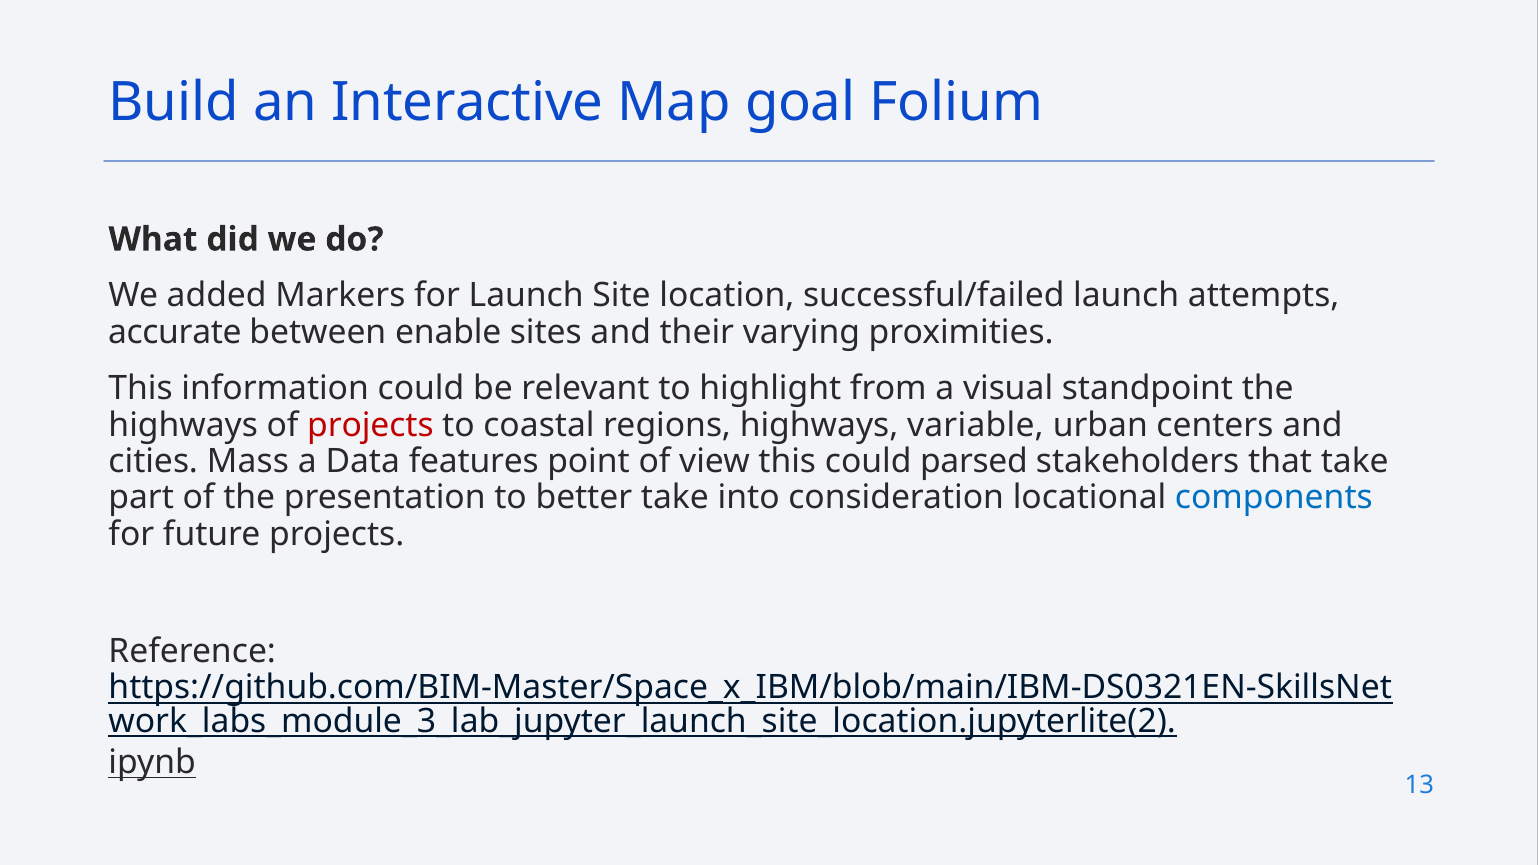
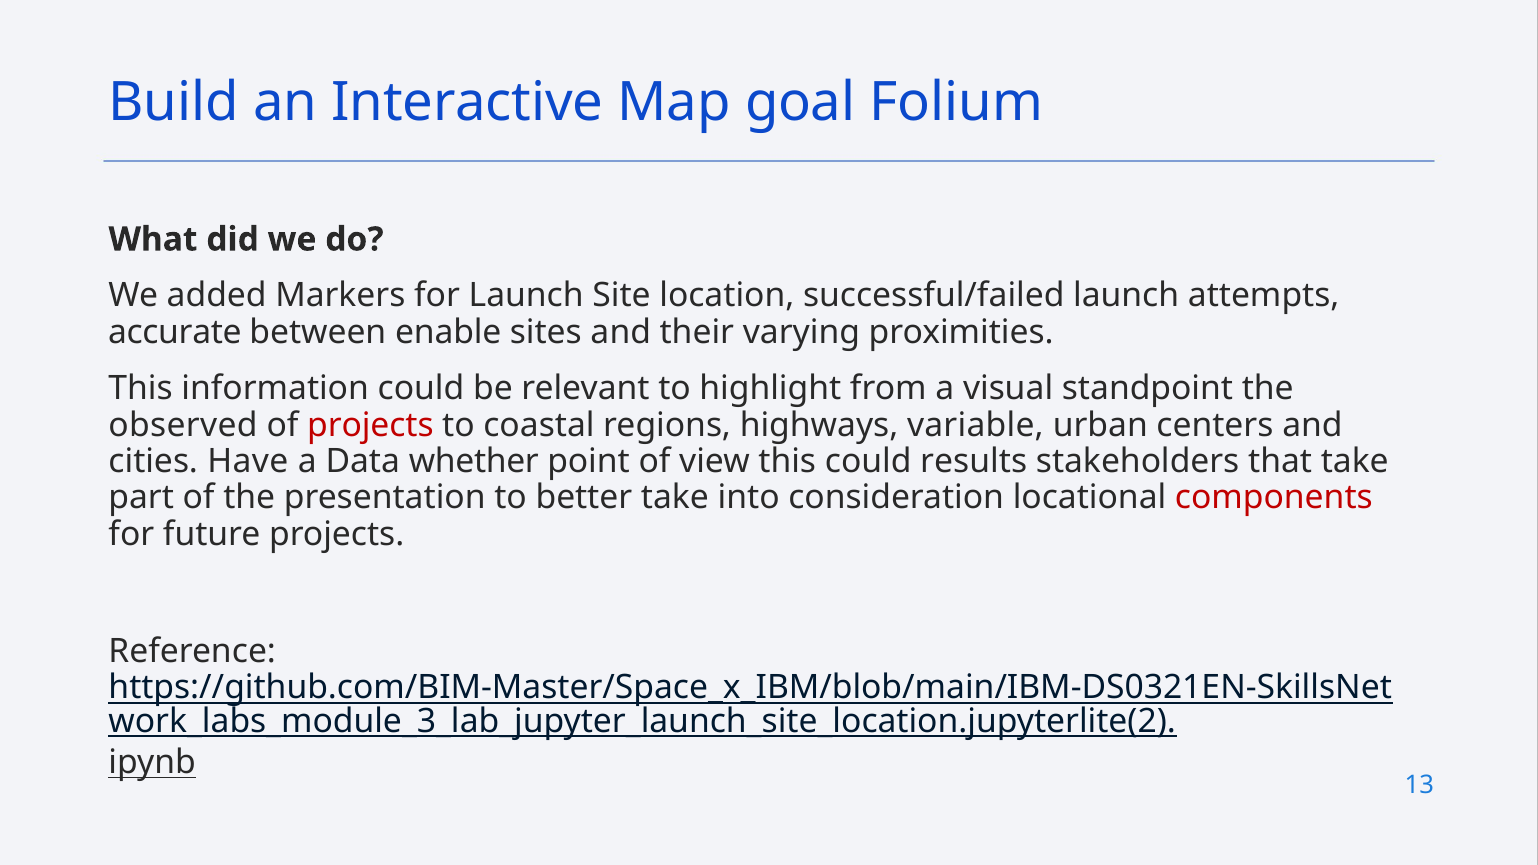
highways at (183, 425): highways -> observed
Mass: Mass -> Have
features: features -> whether
parsed: parsed -> results
components colour: blue -> red
